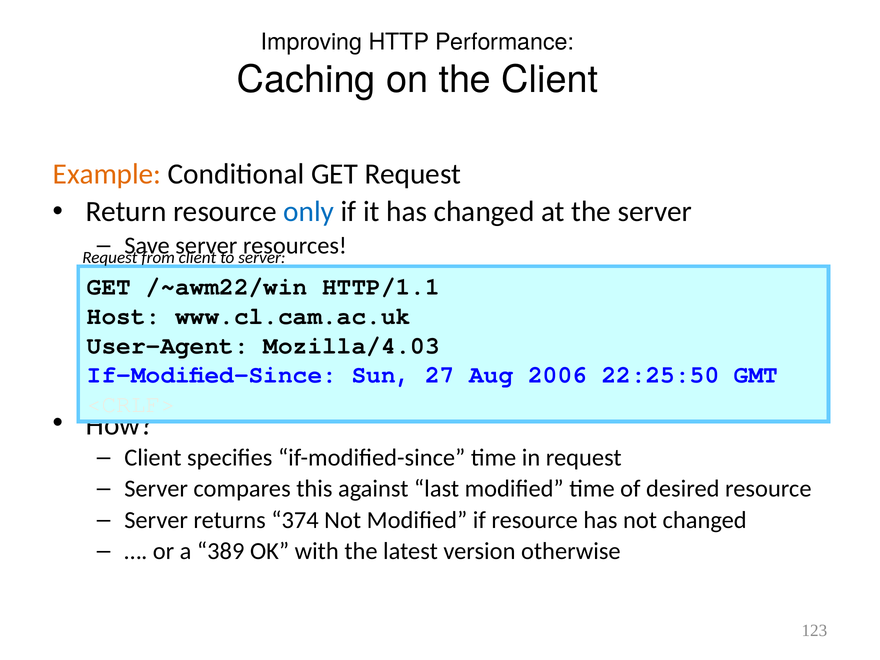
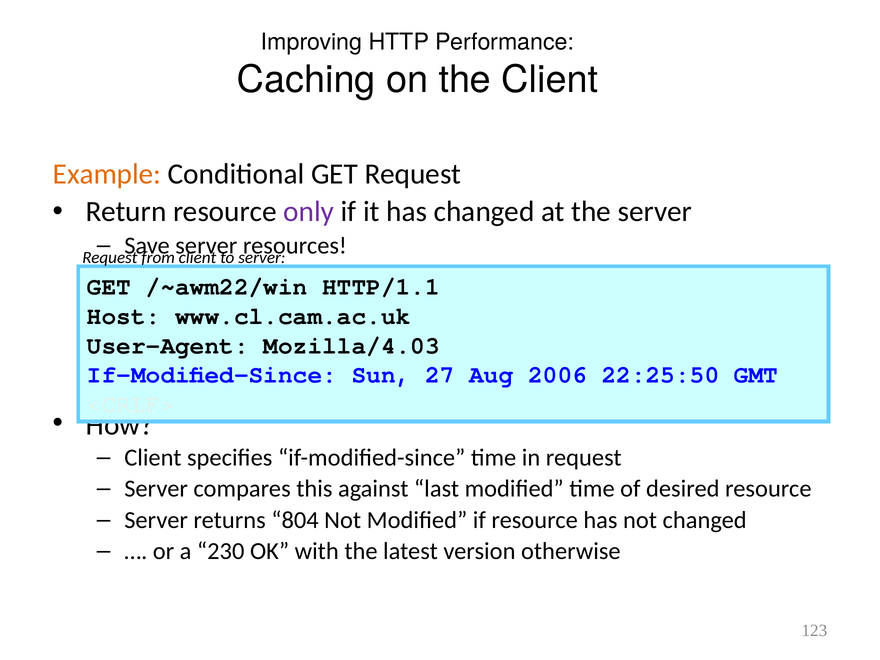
only colour: blue -> purple
374: 374 -> 804
389: 389 -> 230
